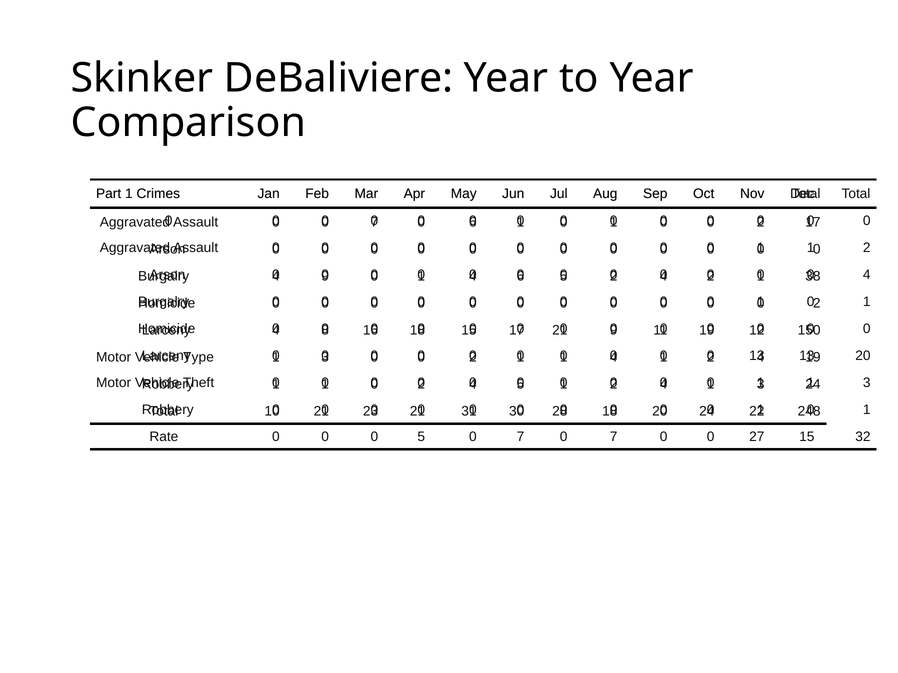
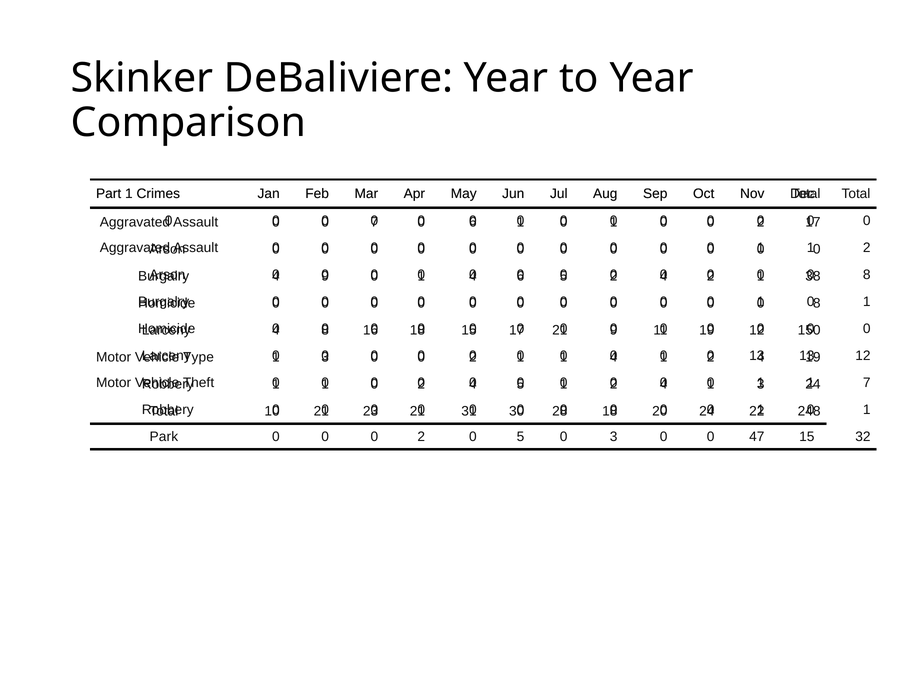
4 at (867, 275): 4 -> 8
2 at (817, 303): 2 -> 8
20 at (863, 356): 20 -> 12
3 at (867, 383): 3 -> 7
Rate: Rate -> Park
0 0 0 5: 5 -> 2
7 at (521, 437): 7 -> 5
7 at (614, 437): 7 -> 3
27: 27 -> 47
